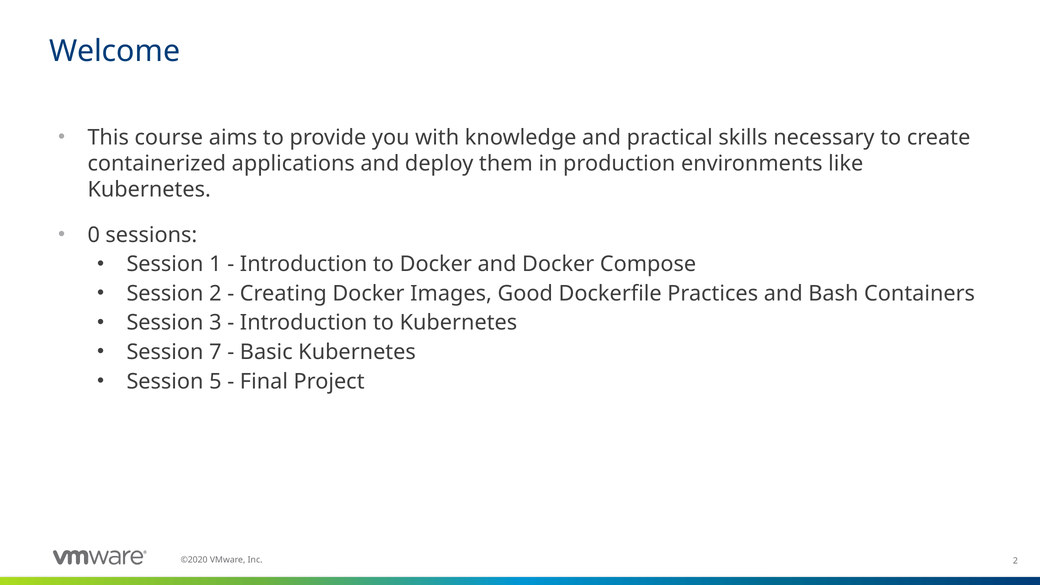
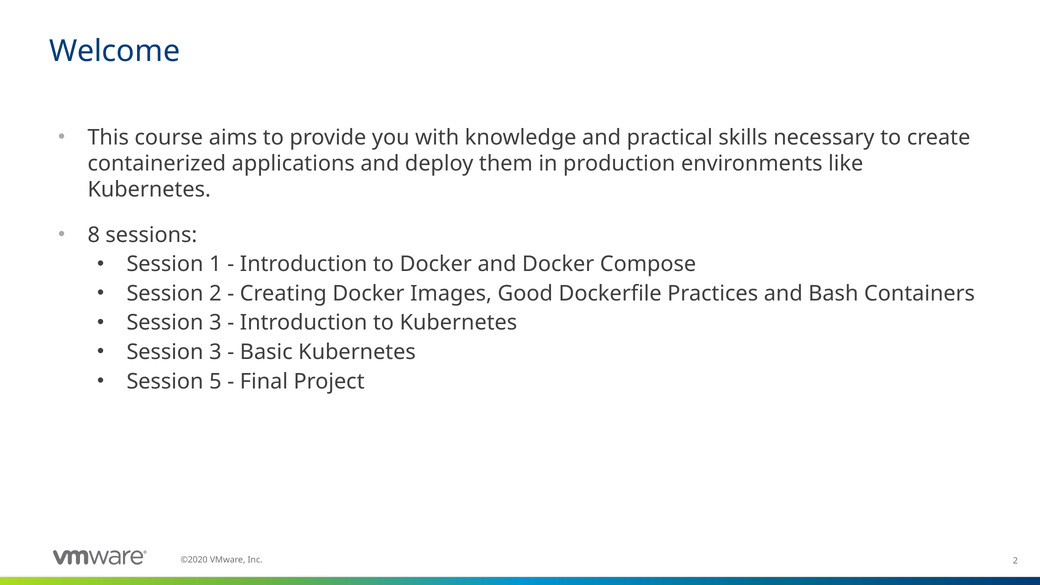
0: 0 -> 8
7 at (215, 352): 7 -> 3
